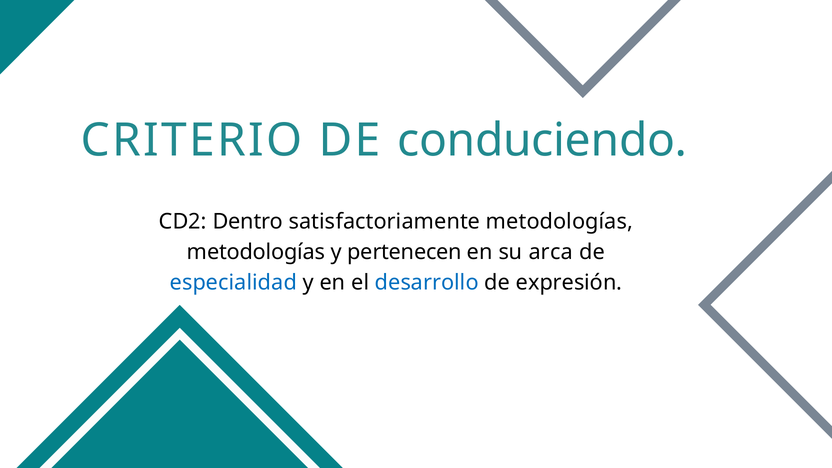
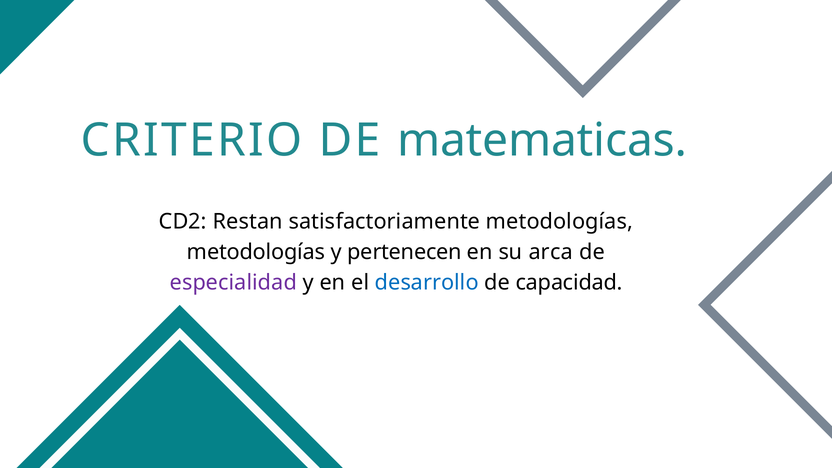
conduciendo: conduciendo -> matematicas
Dentro: Dentro -> Restan
especialidad colour: blue -> purple
expresión: expresión -> capacidad
